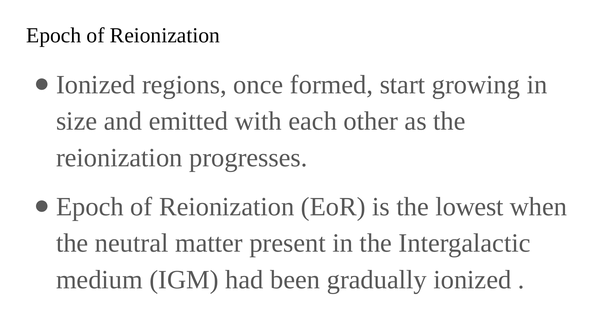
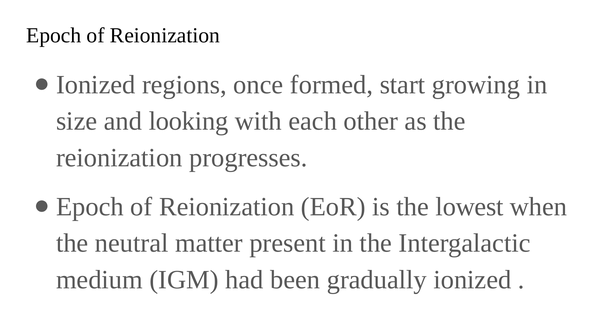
emitted: emitted -> looking
